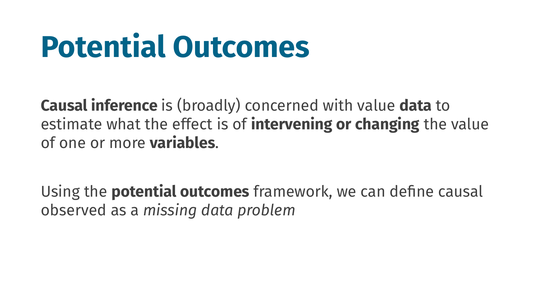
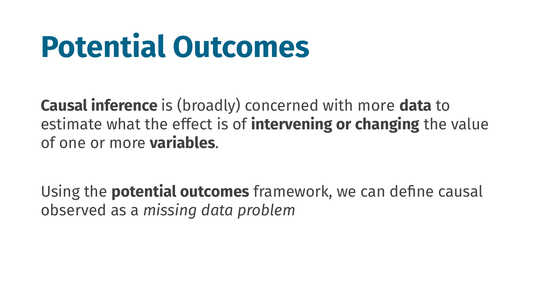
with value: value -> more
